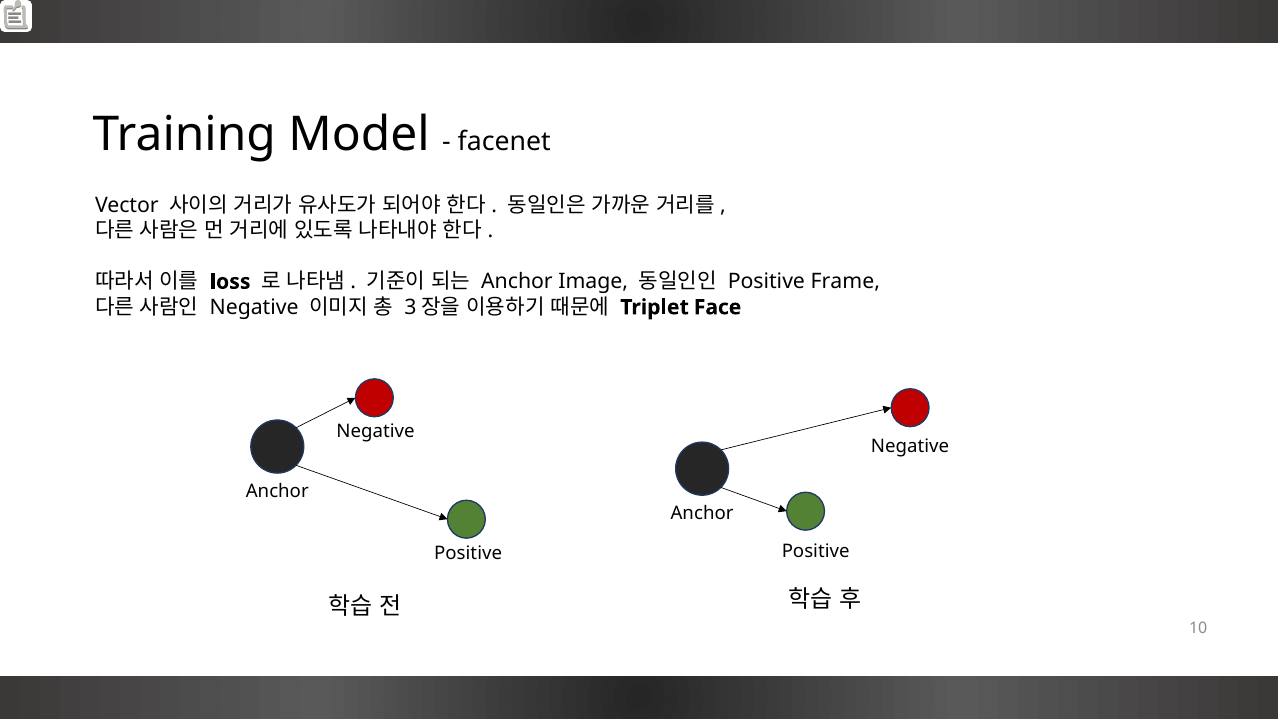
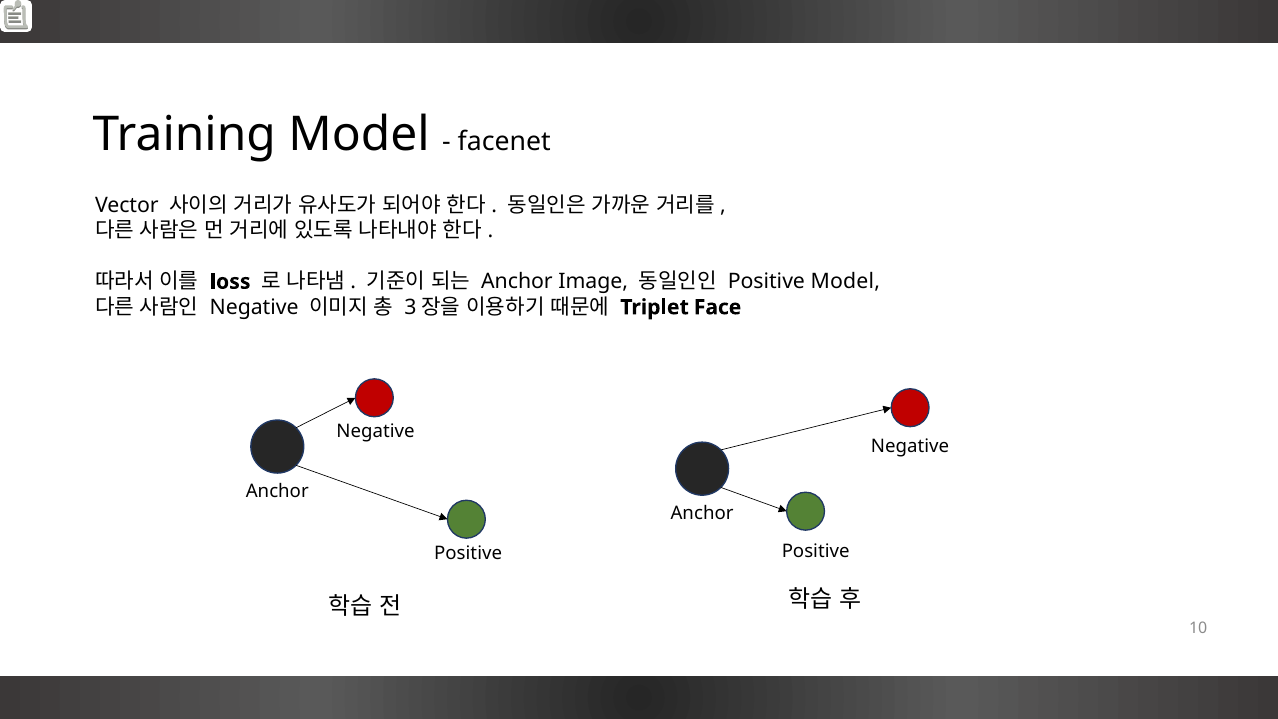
Positive Frame: Frame -> Model
